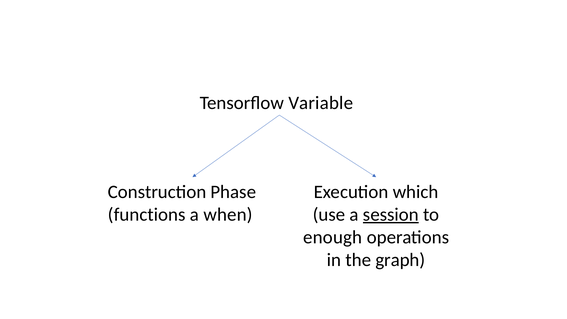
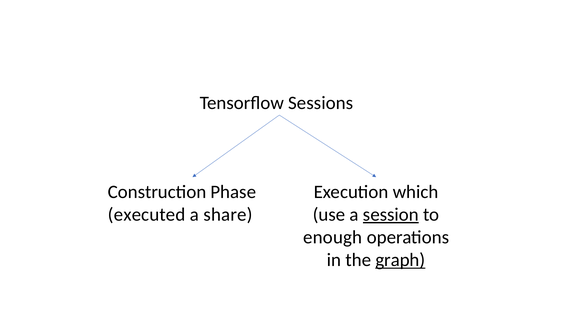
Variable: Variable -> Sessions
functions: functions -> executed
when: when -> share
graph underline: none -> present
